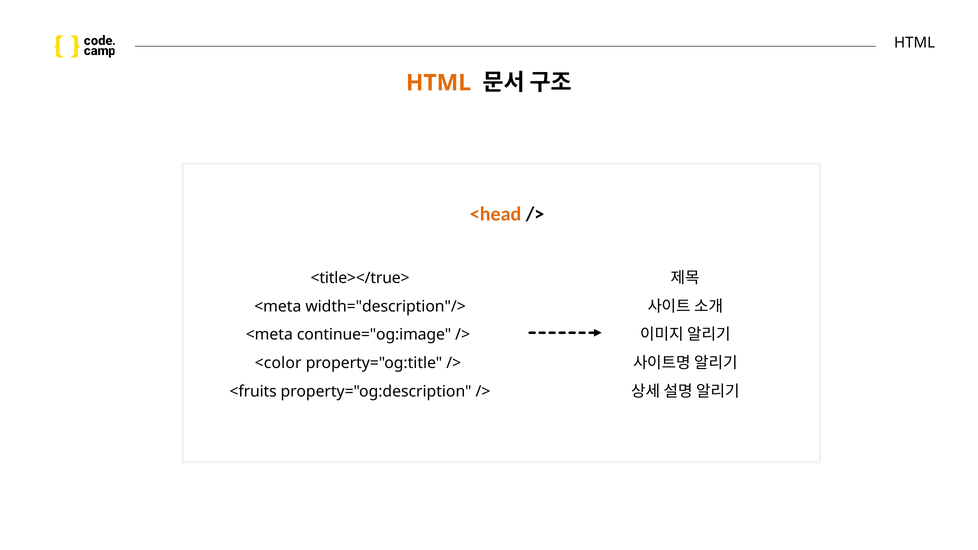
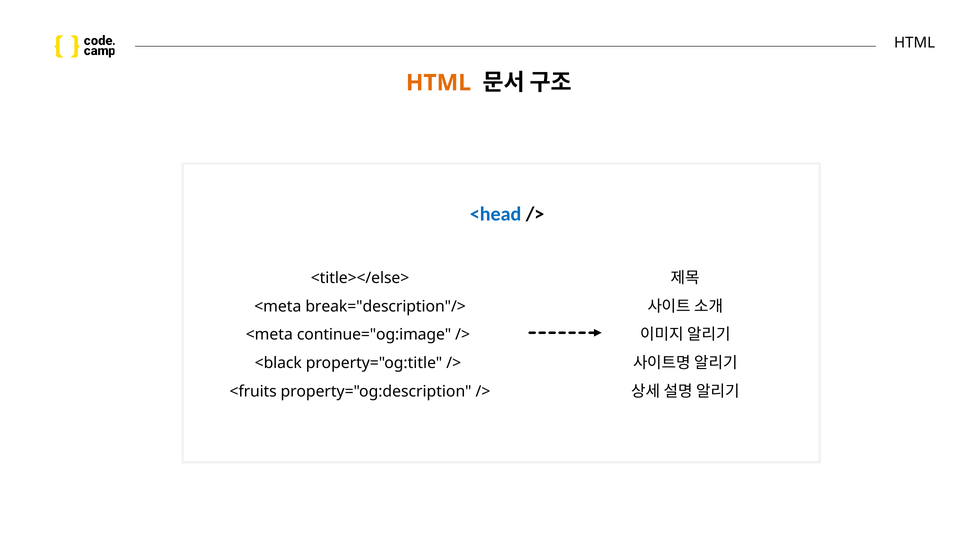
<head colour: orange -> blue
<title></true>: <title></true> -> <title></else>
width="description"/>: width="description"/> -> break="description"/>
<color: <color -> <black
